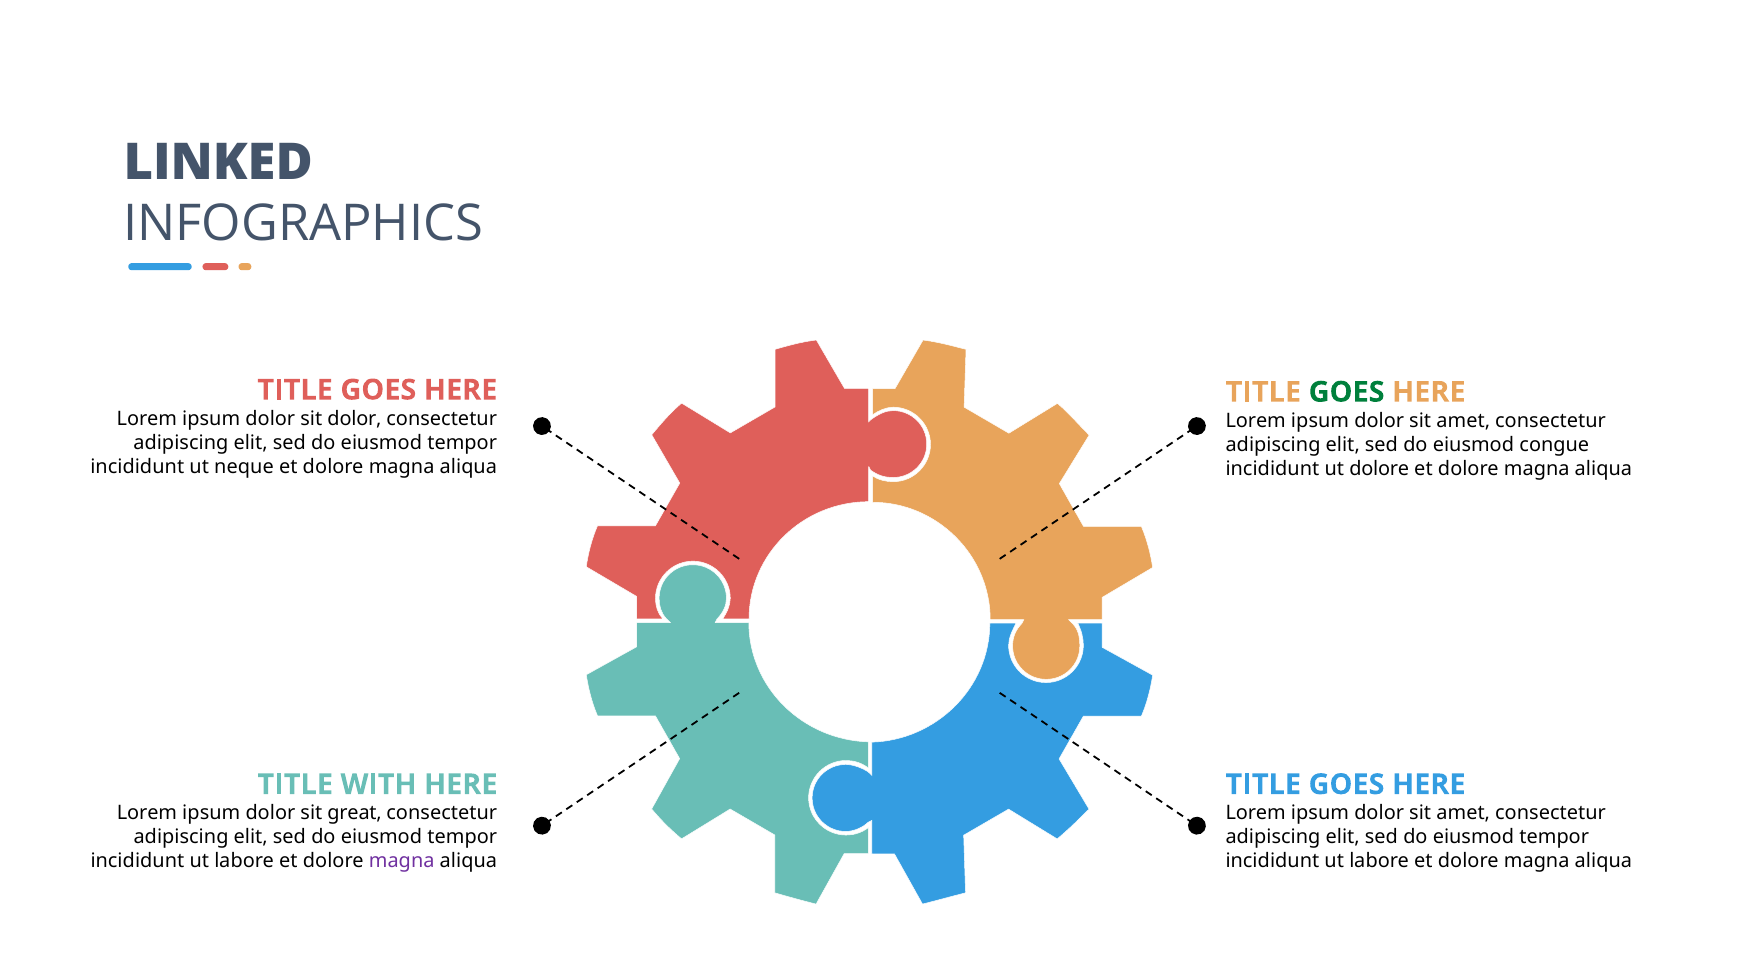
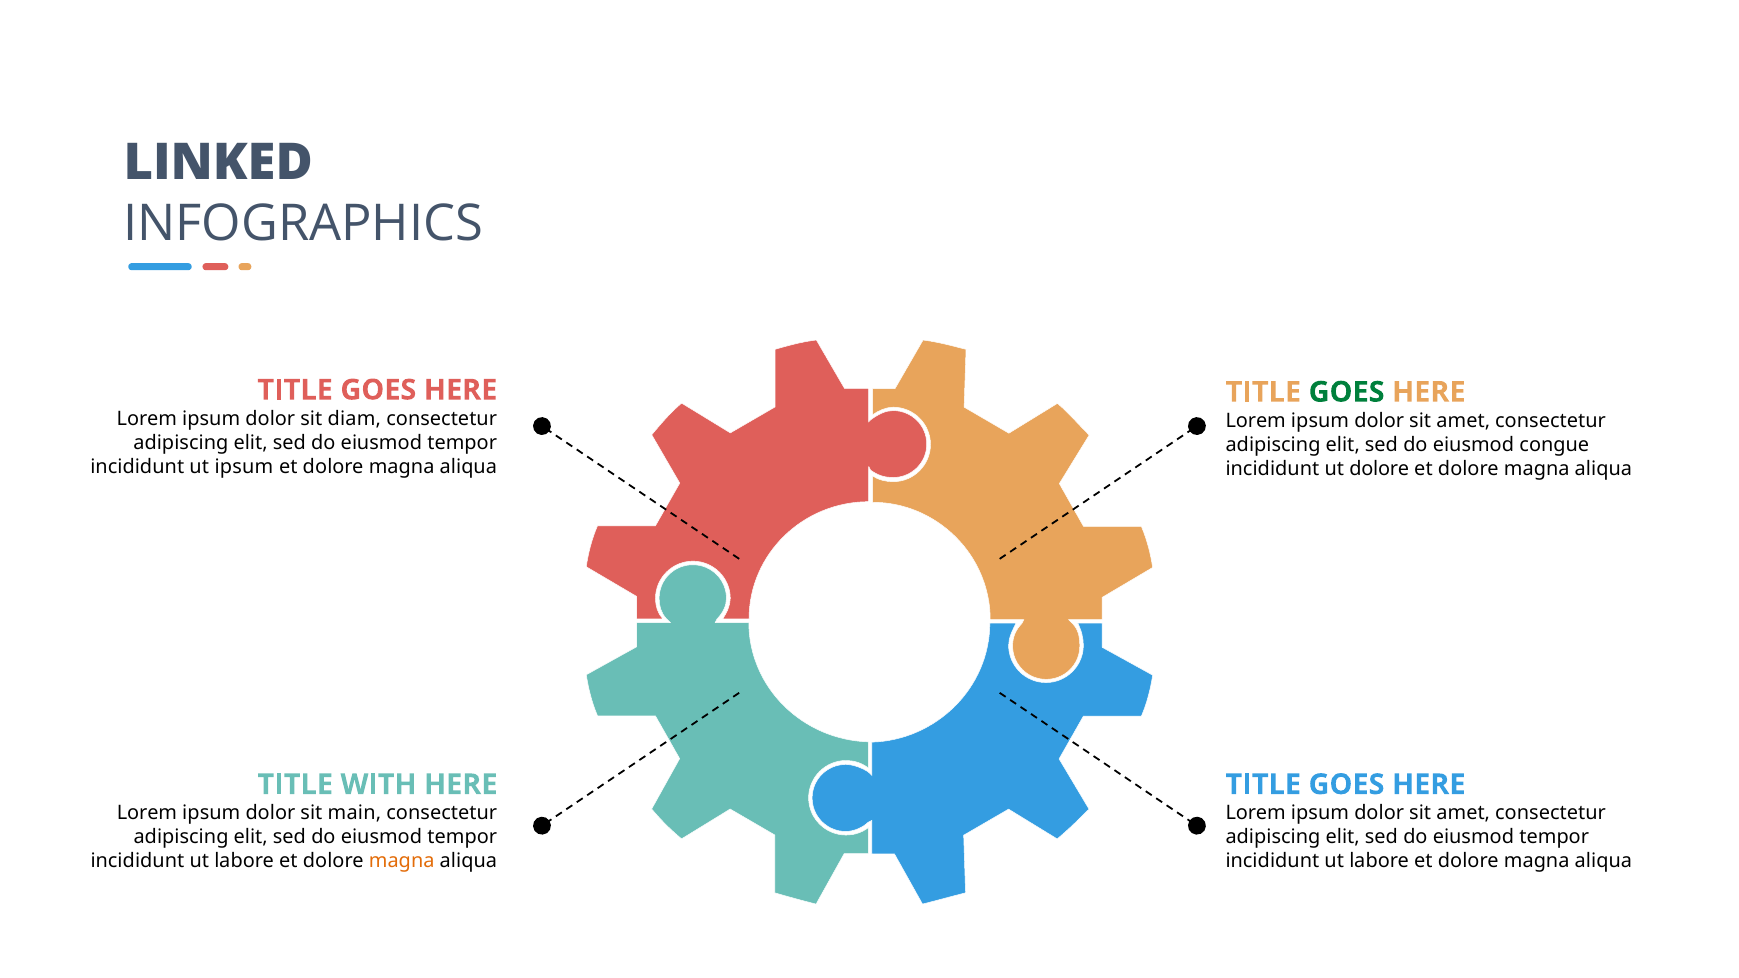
sit dolor: dolor -> diam
ut neque: neque -> ipsum
great: great -> main
magna at (402, 861) colour: purple -> orange
